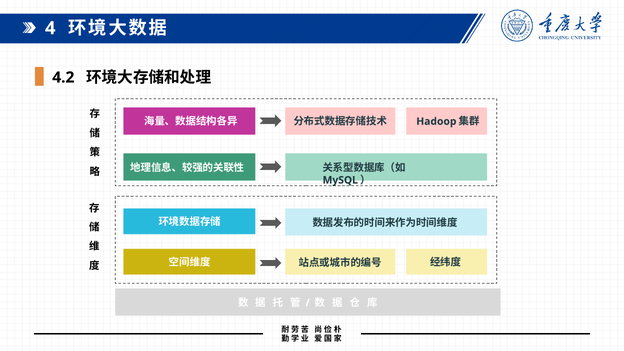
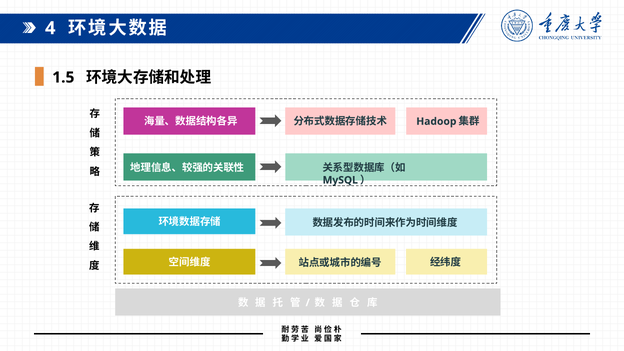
4.2: 4.2 -> 1.5
